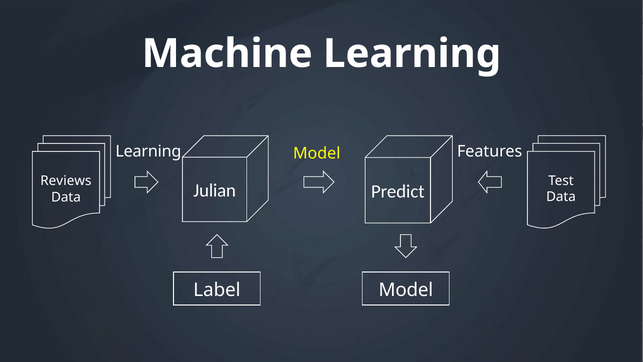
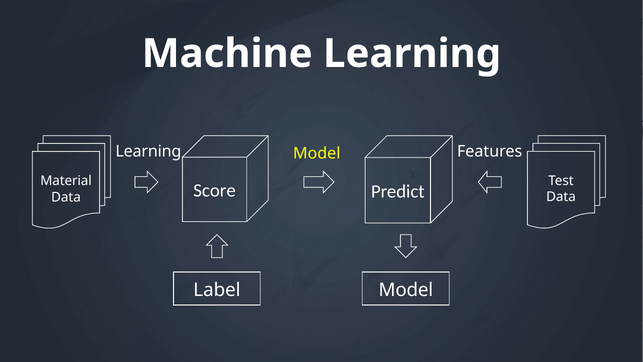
Reviews: Reviews -> Material
Julian: Julian -> Score
